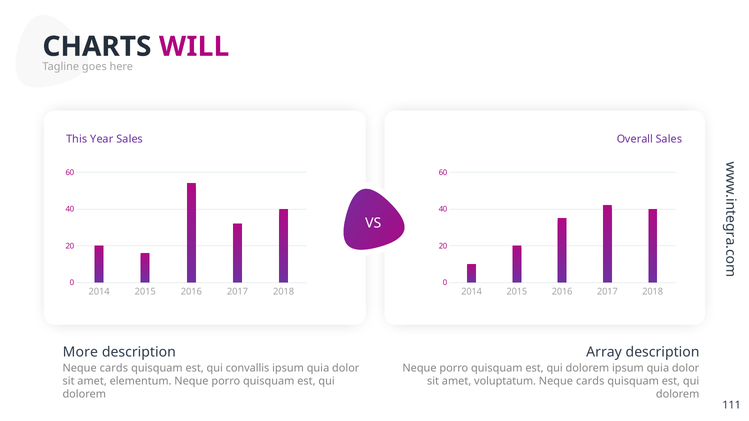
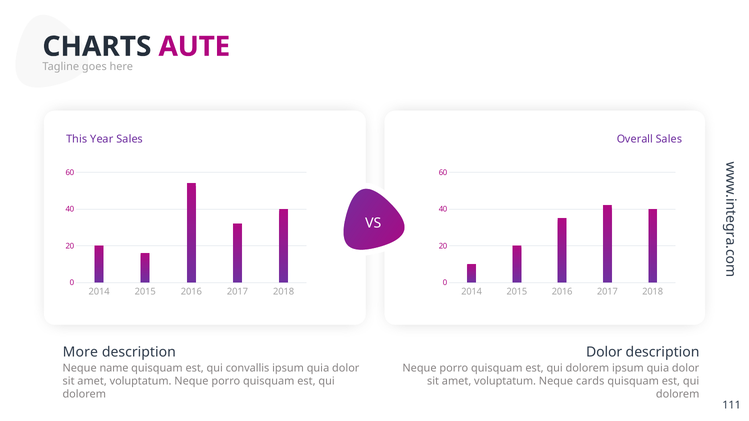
WILL: WILL -> AUTE
Array at (604, 353): Array -> Dolor
cards at (114, 368): cards -> name
elementum at (141, 381): elementum -> voluptatum
